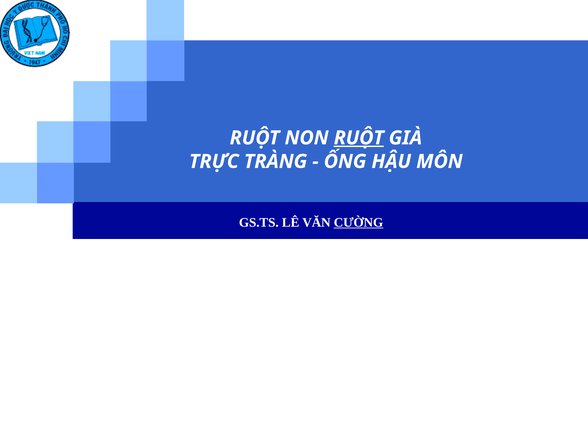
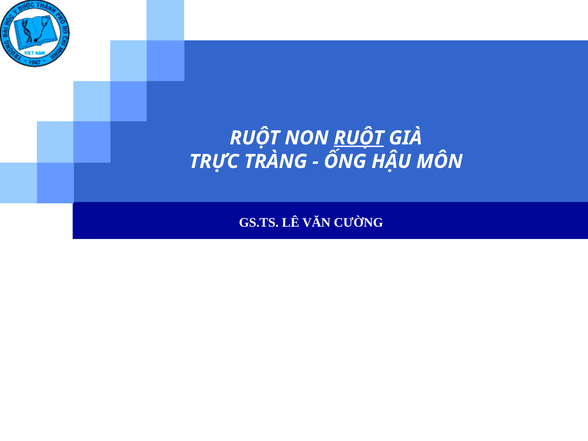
CƯỜNG underline: present -> none
